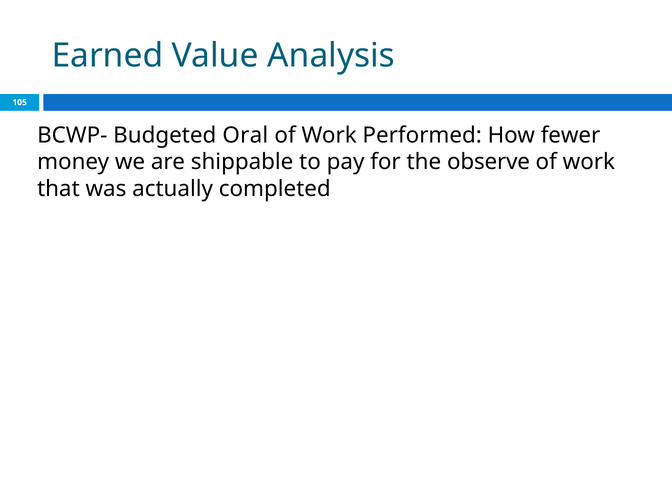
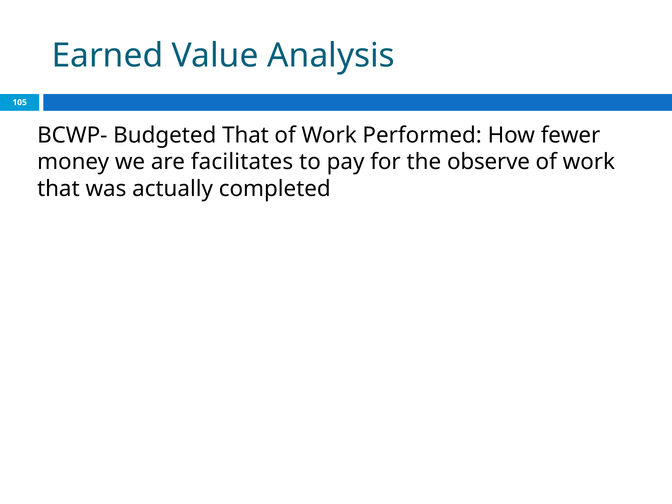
Budgeted Oral: Oral -> That
shippable: shippable -> facilitates
